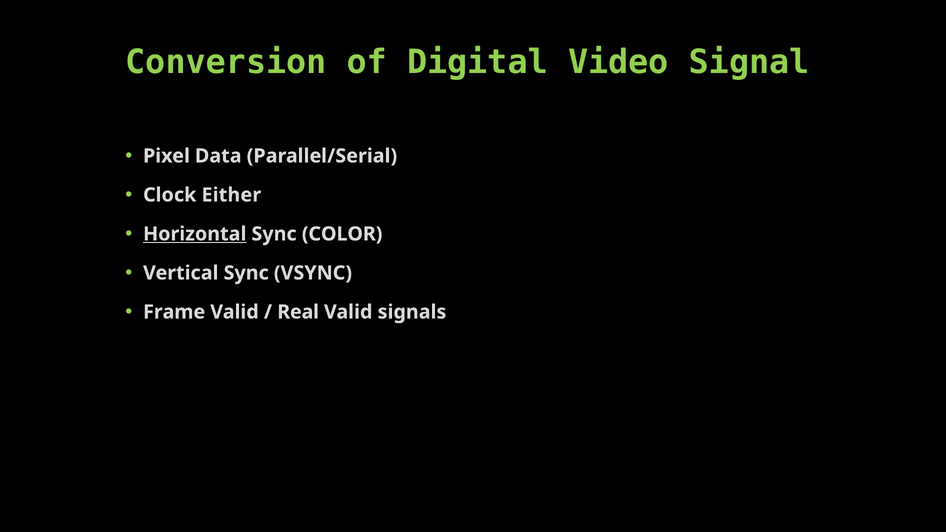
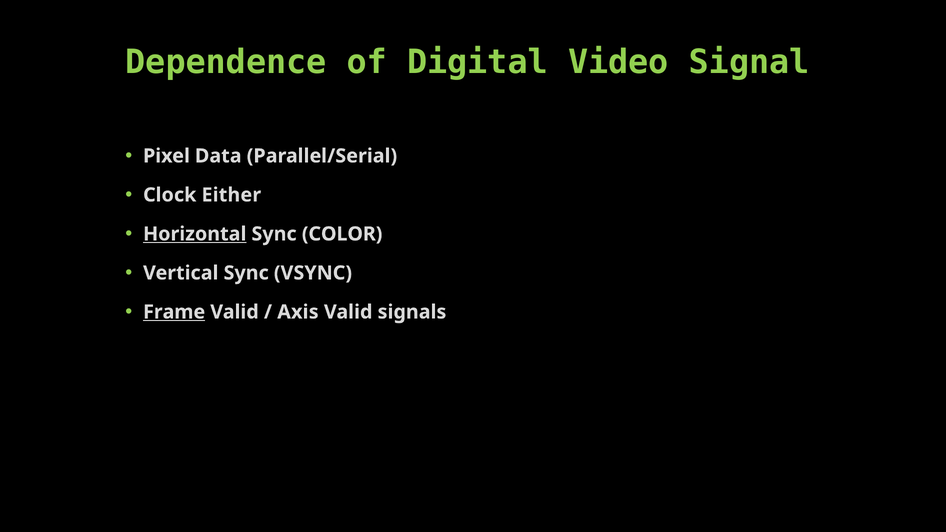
Conversion: Conversion -> Dependence
Frame underline: none -> present
Real: Real -> Axis
